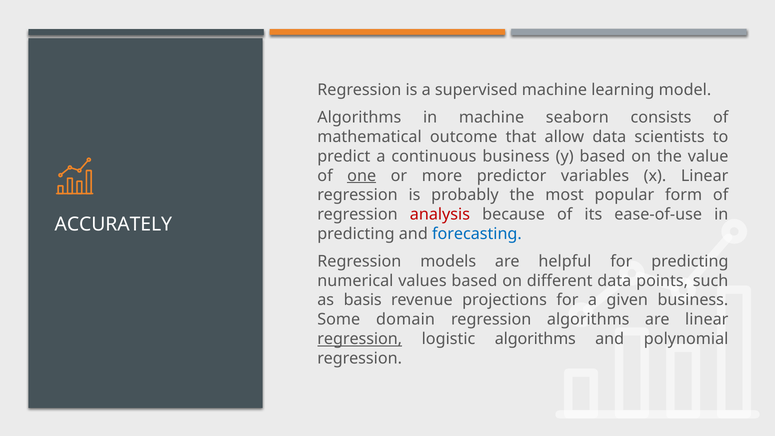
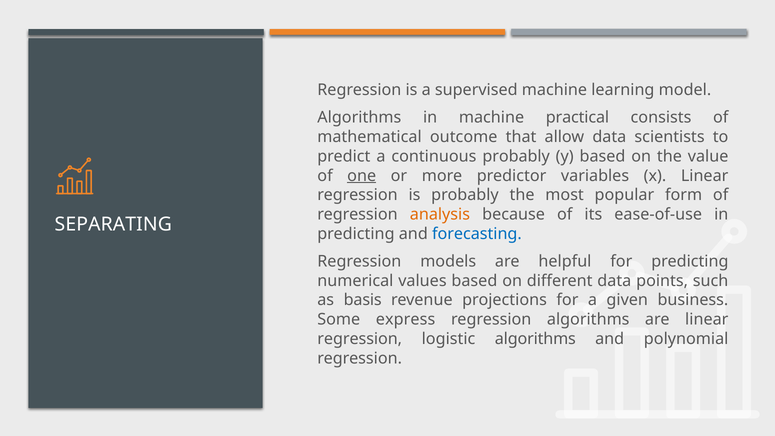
seaborn: seaborn -> practical
continuous business: business -> probably
analysis colour: red -> orange
ACCURATELY: ACCURATELY -> SEPARATING
domain: domain -> express
regression at (360, 339) underline: present -> none
